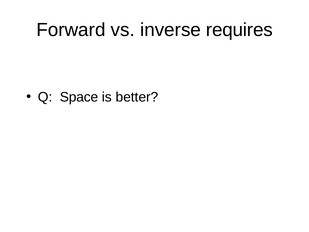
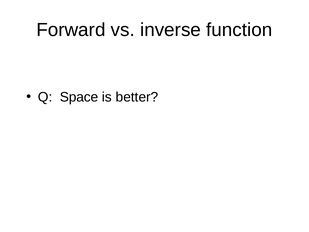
requires: requires -> function
